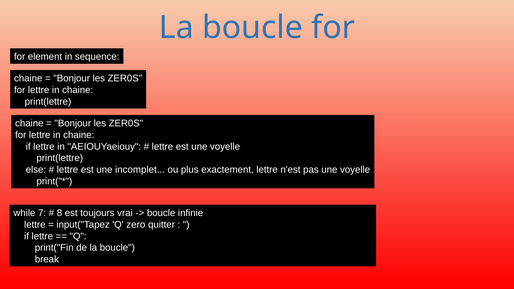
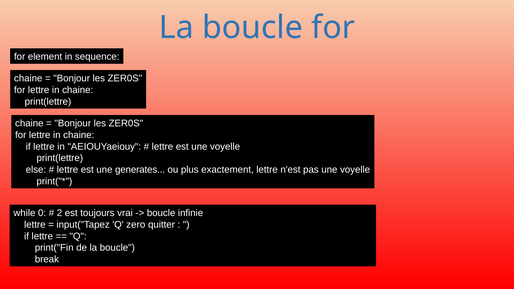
incomplet: incomplet -> generates
7: 7 -> 0
8: 8 -> 2
